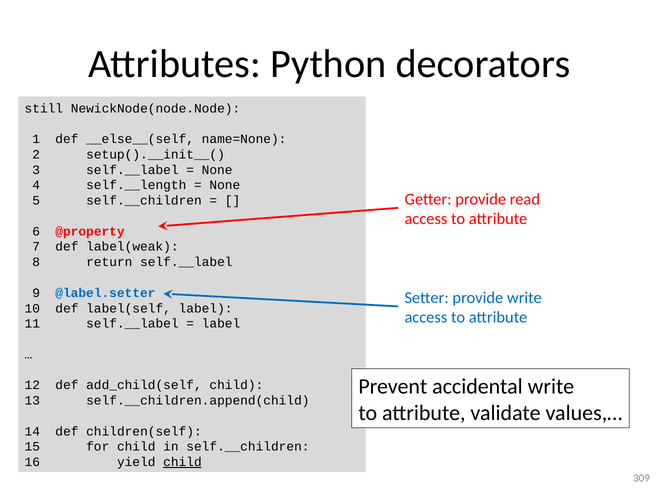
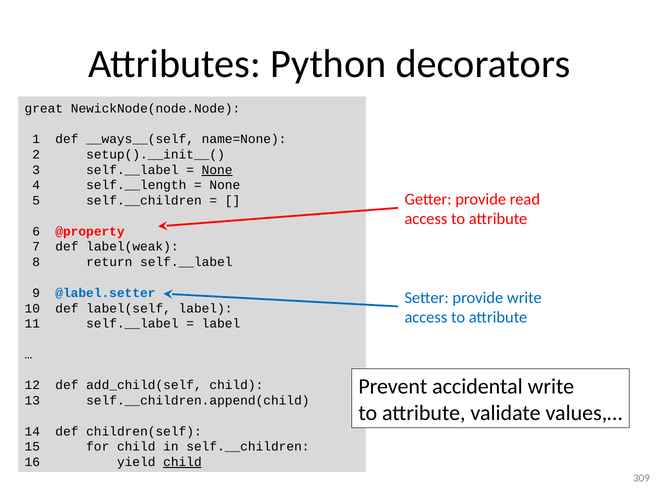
still: still -> great
__else__(self: __else__(self -> __ways__(self
None at (217, 170) underline: none -> present
